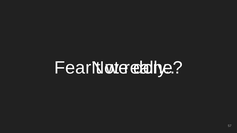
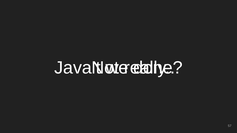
Fear’t: Fear’t -> Java’t
